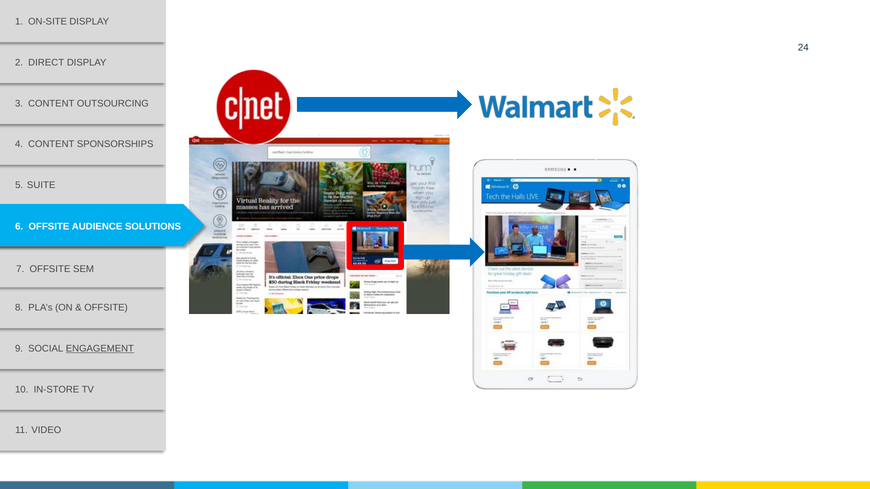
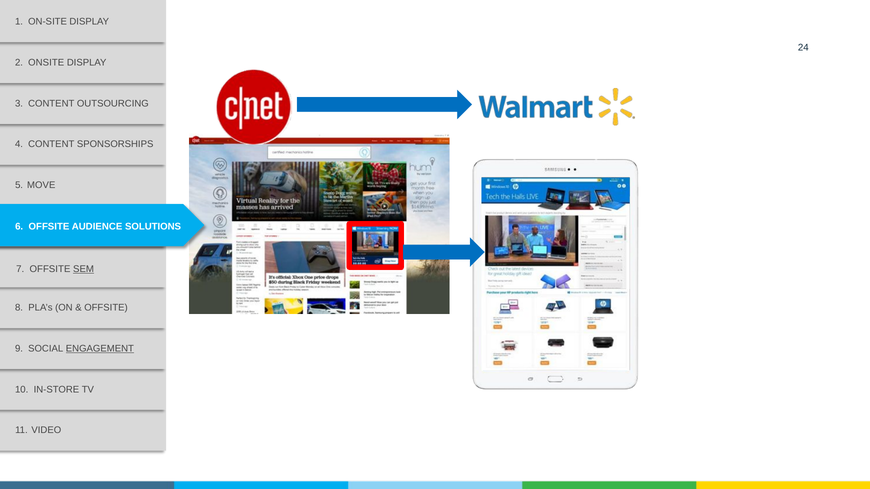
DIRECT: DIRECT -> ONSITE
SUITE: SUITE -> MOVE
SEM underline: none -> present
